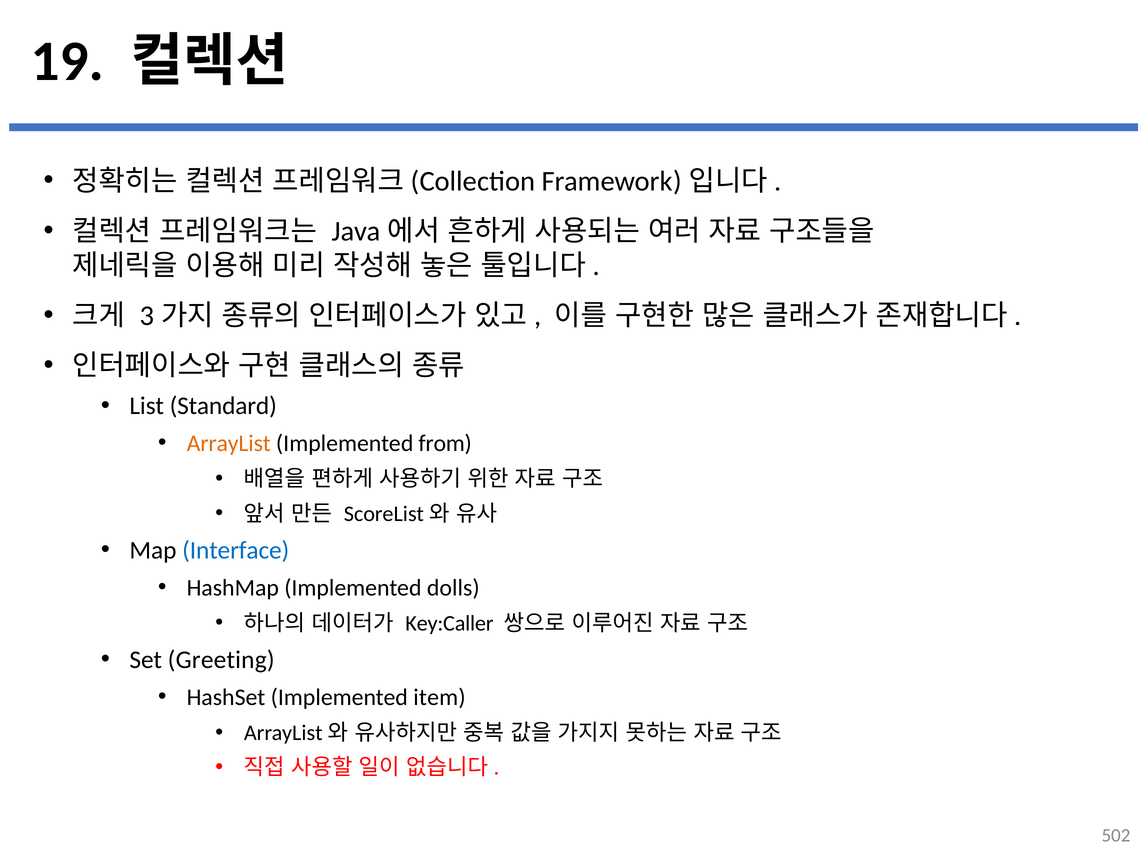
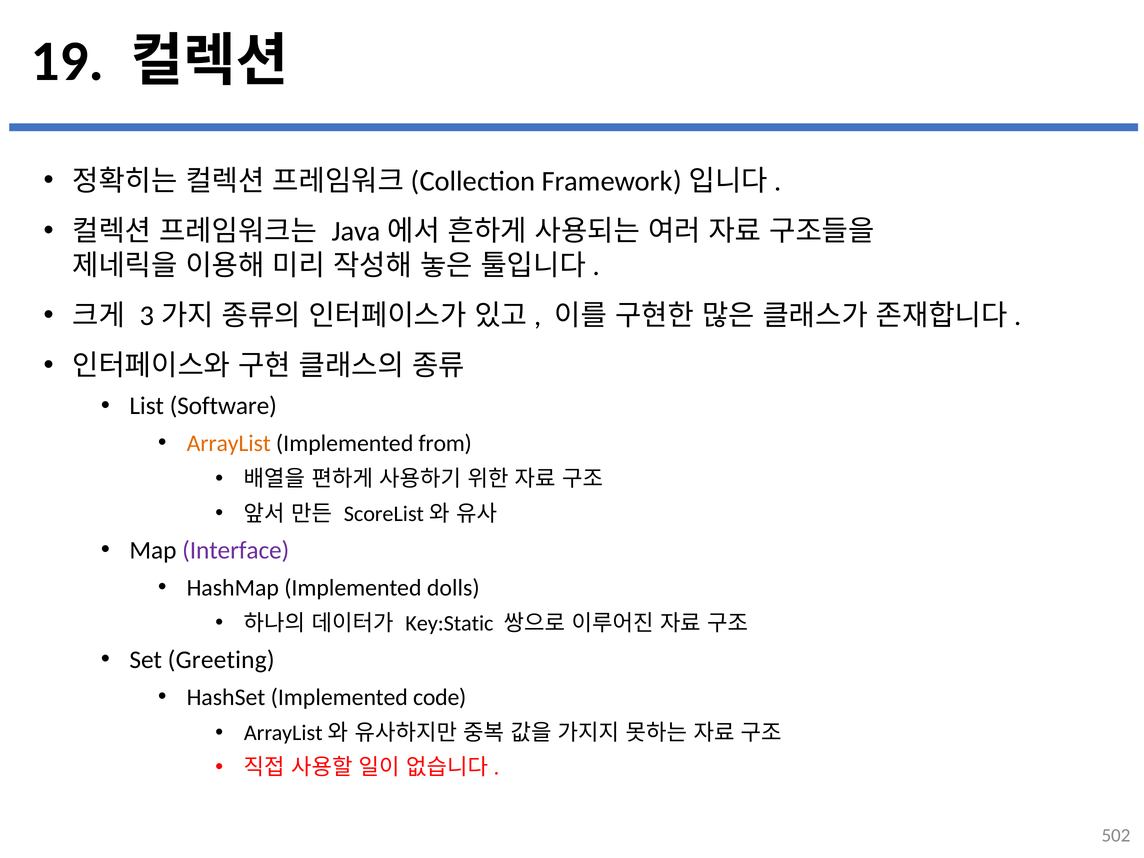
Standard: Standard -> Software
Interface colour: blue -> purple
Key:Caller: Key:Caller -> Key:Static
item: item -> code
